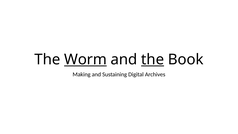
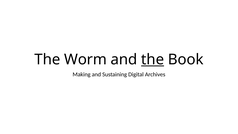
Worm underline: present -> none
